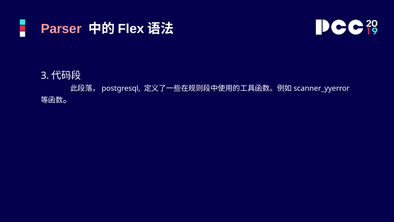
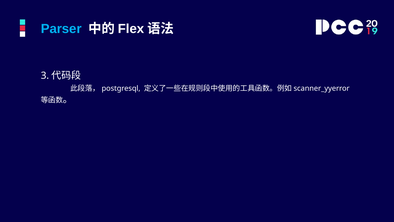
Parser colour: pink -> light blue
